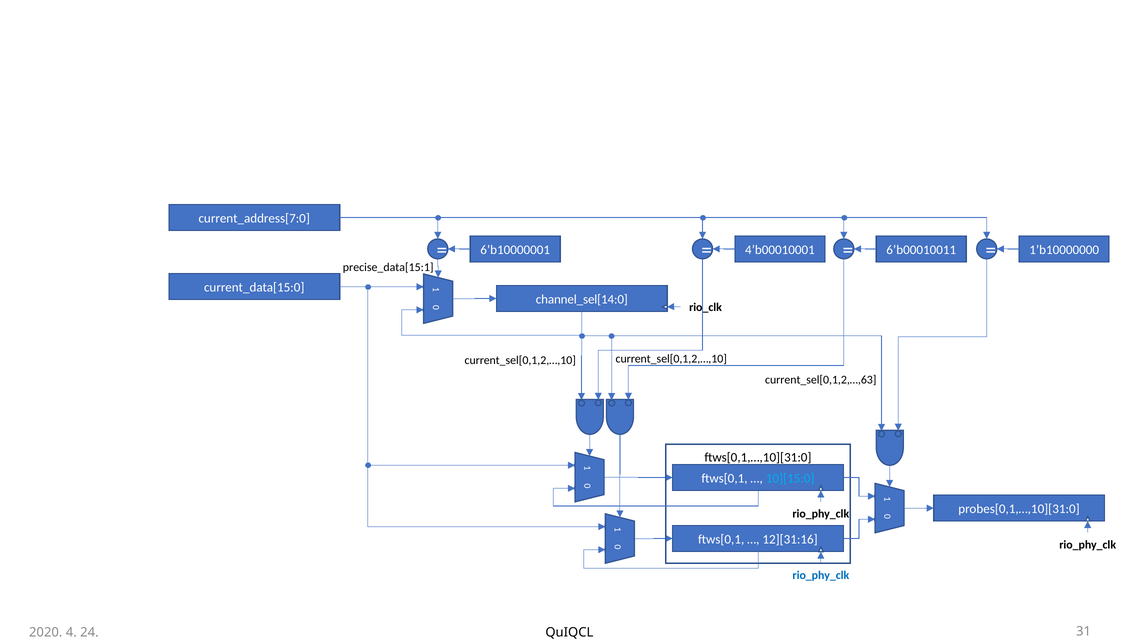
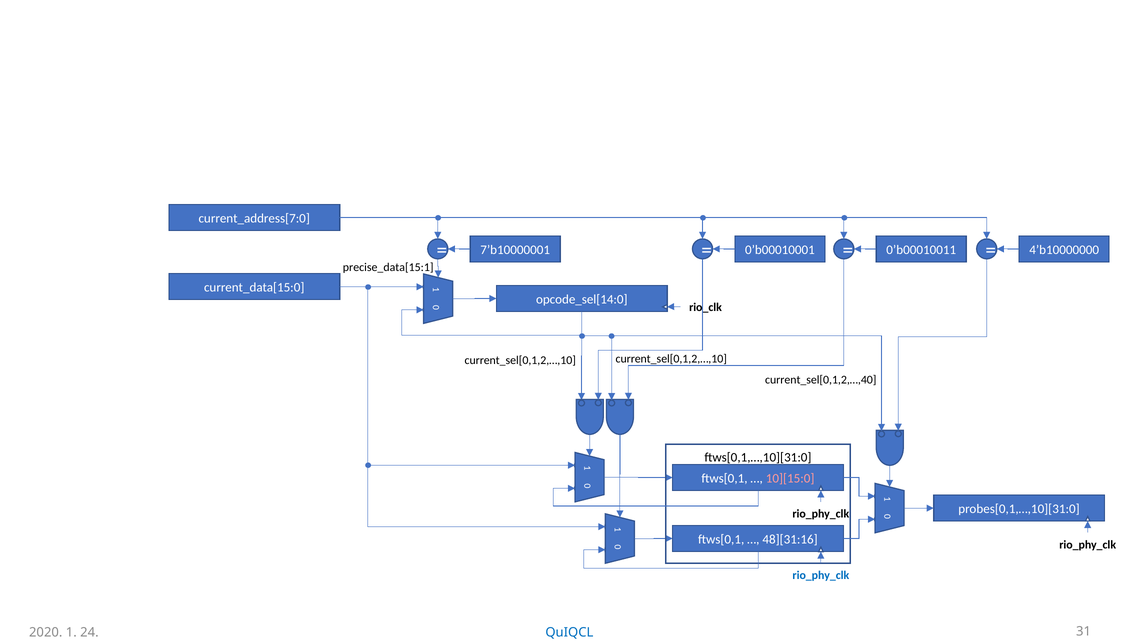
6’b10000001: 6’b10000001 -> 7’b10000001
4’b00010001: 4’b00010001 -> 0’b00010001
6’b00010011: 6’b00010011 -> 0’b00010011
1’b10000000: 1’b10000000 -> 4’b10000000
channel_sel[14:0: channel_sel[14:0 -> opcode_sel[14:0
current_sel[0,1,2,…,63: current_sel[0,1,2,…,63 -> current_sel[0,1,2,…,40
10][15:0 colour: light blue -> pink
12][31:16: 12][31:16 -> 48][31:16
2020 4: 4 -> 1
QuIQCL colour: black -> blue
